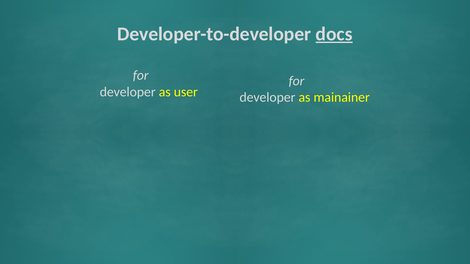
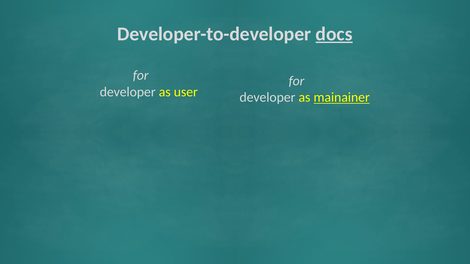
mainainer underline: none -> present
